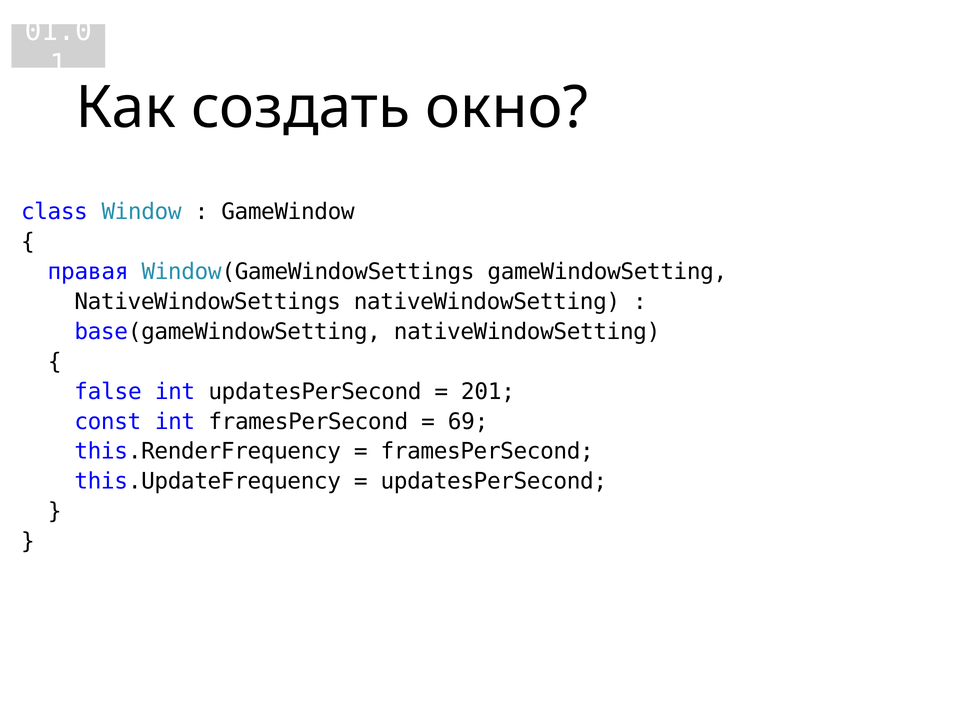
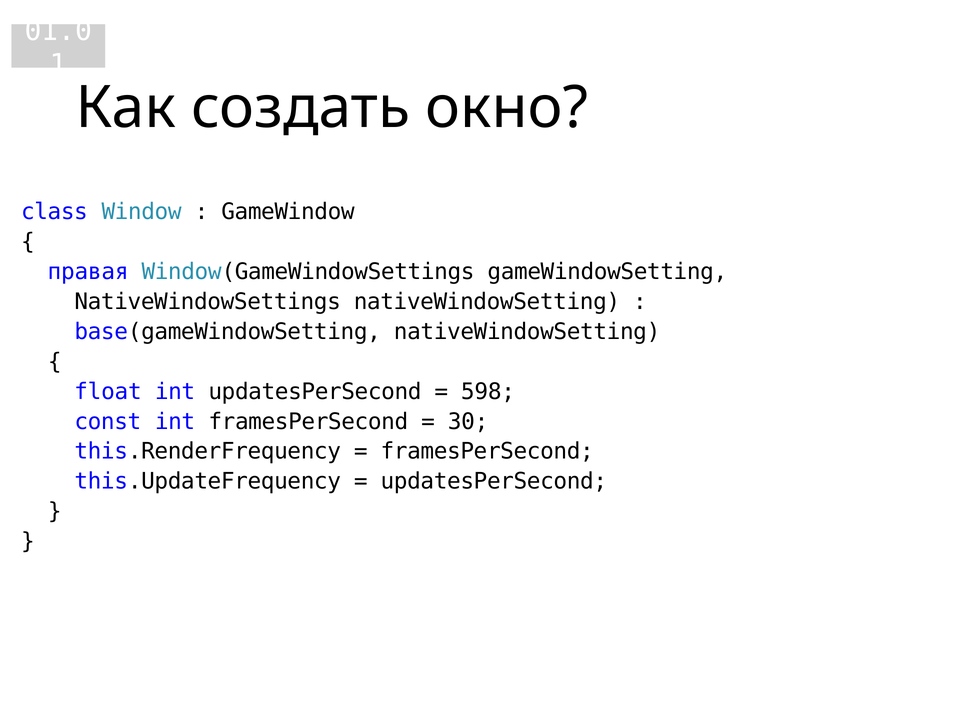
false: false -> float
201: 201 -> 598
69: 69 -> 30
